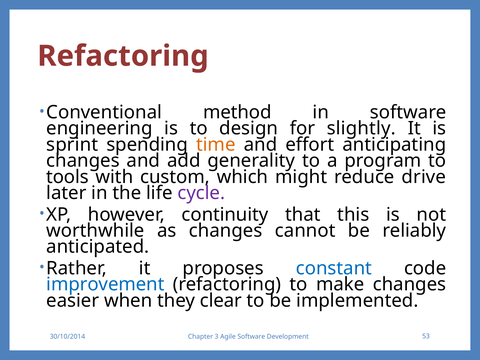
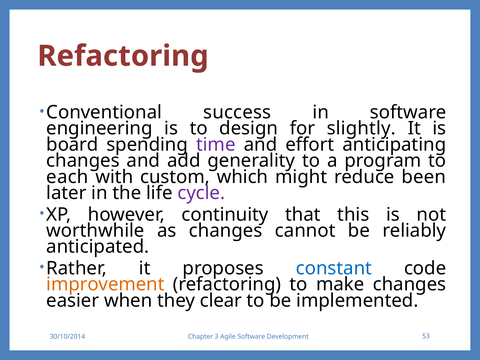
method: method -> success
sprint: sprint -> board
time colour: orange -> purple
tools: tools -> each
drive: drive -> been
improvement colour: blue -> orange
